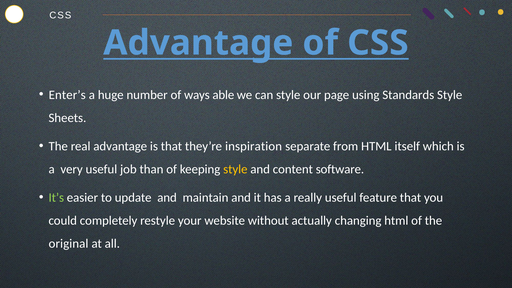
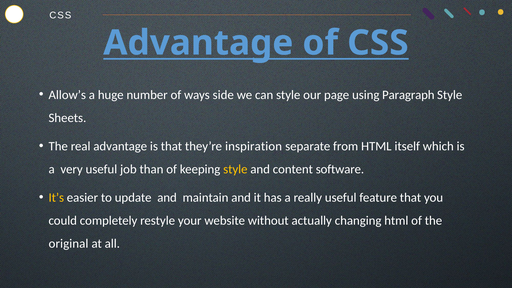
Enter’s: Enter’s -> Allow’s
able: able -> side
Standards: Standards -> Paragraph
It’s colour: light green -> yellow
